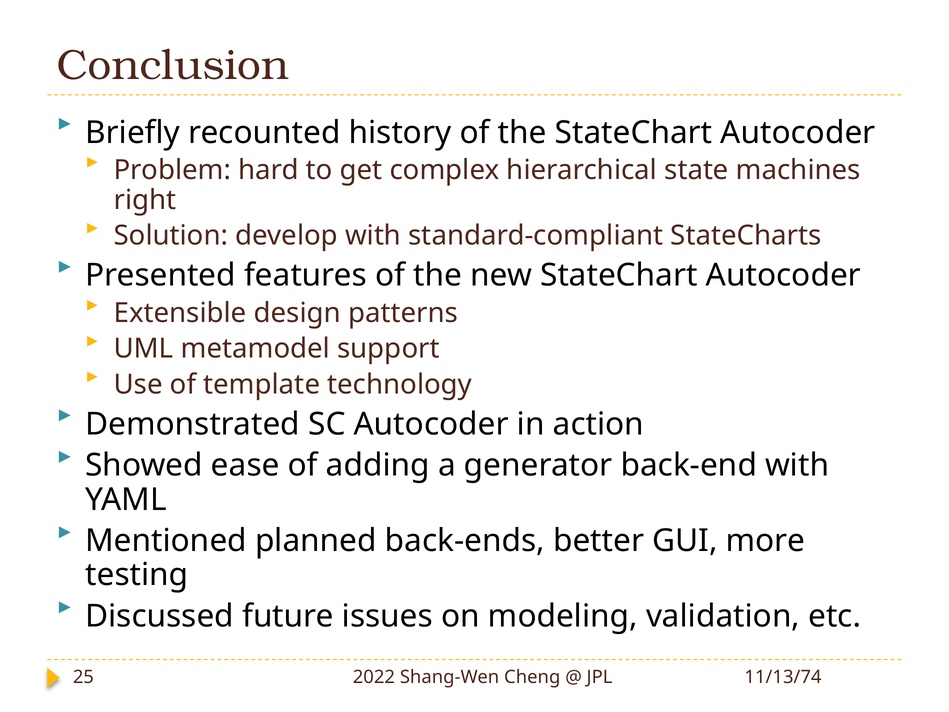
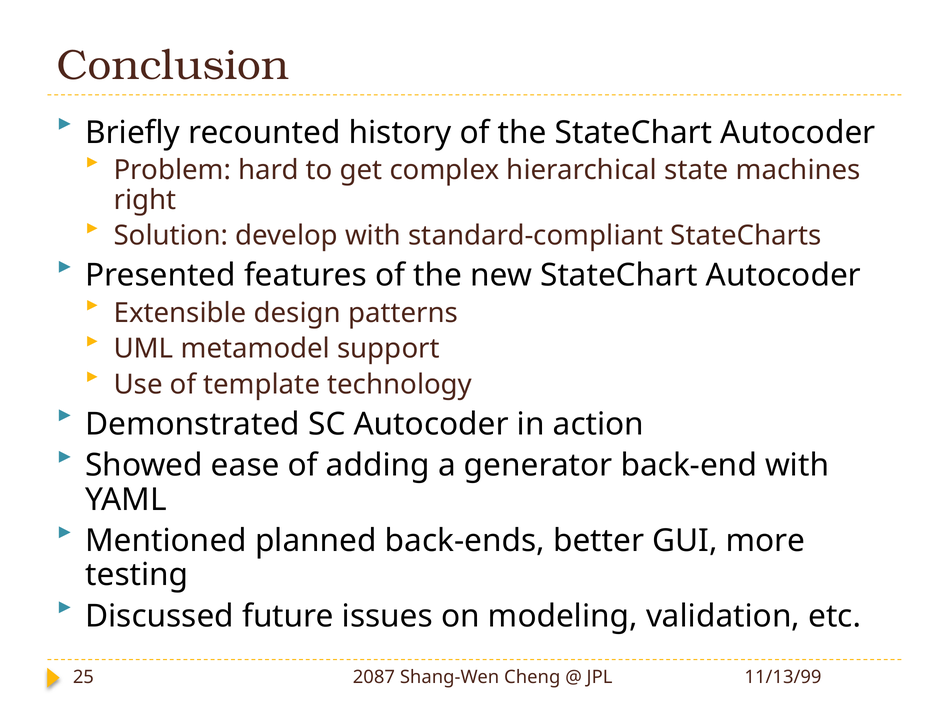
2022: 2022 -> 2087
11/13/74: 11/13/74 -> 11/13/99
